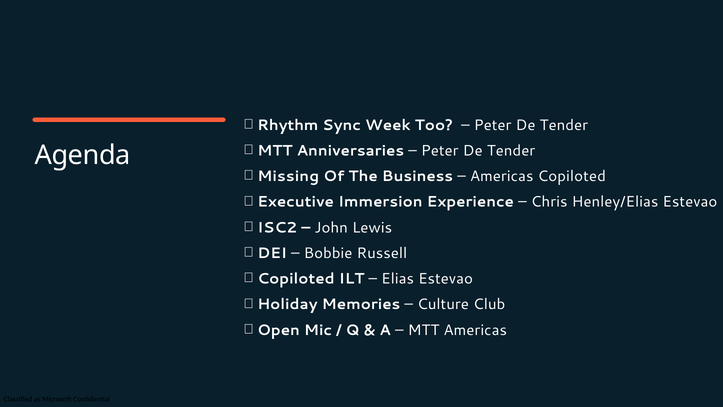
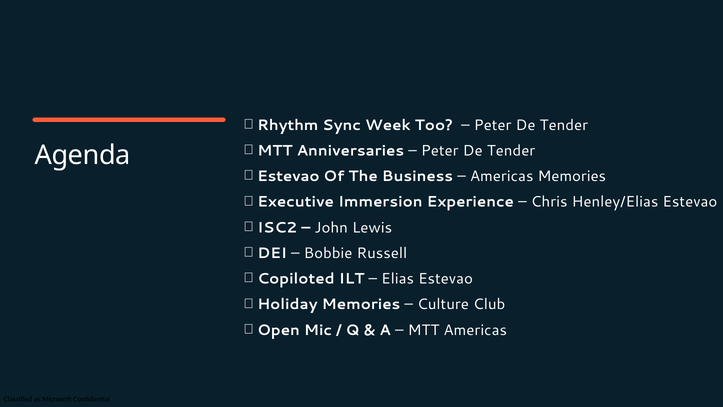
Missing at (288, 176): Missing -> Estevao
Americas Copiloted: Copiloted -> Memories
